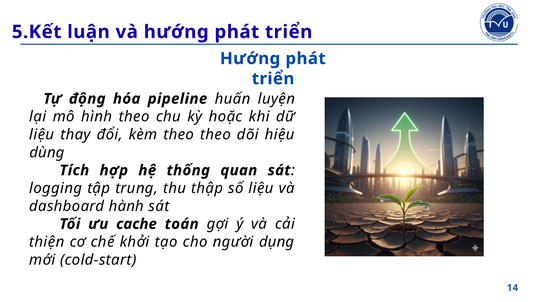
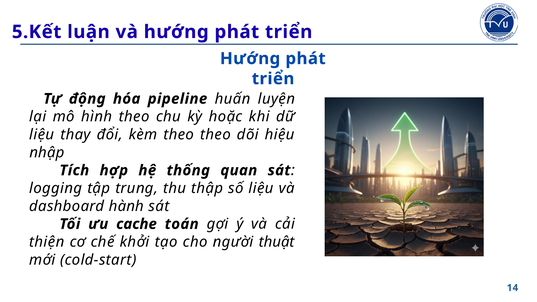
dùng: dùng -> nhập
dụng: dụng -> thuật
